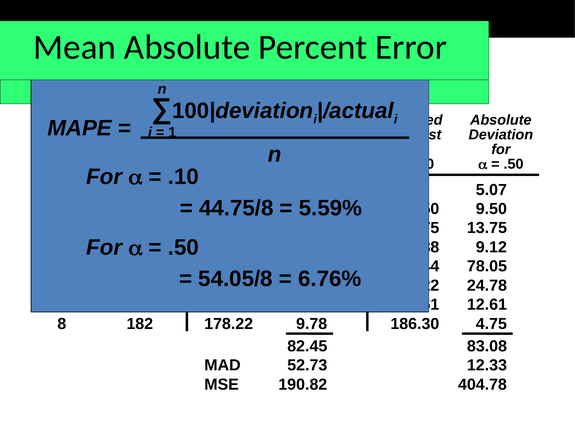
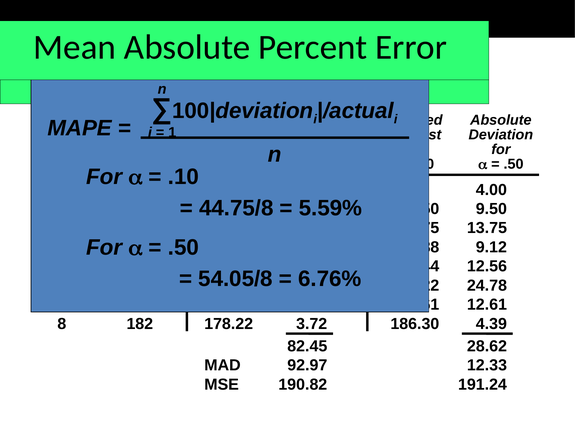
5.07: 5.07 -> 4.00
78.05: 78.05 -> 12.56
9.78: 9.78 -> 3.72
4.75: 4.75 -> 4.39
83.08: 83.08 -> 28.62
52.73: 52.73 -> 92.97
404.78: 404.78 -> 191.24
